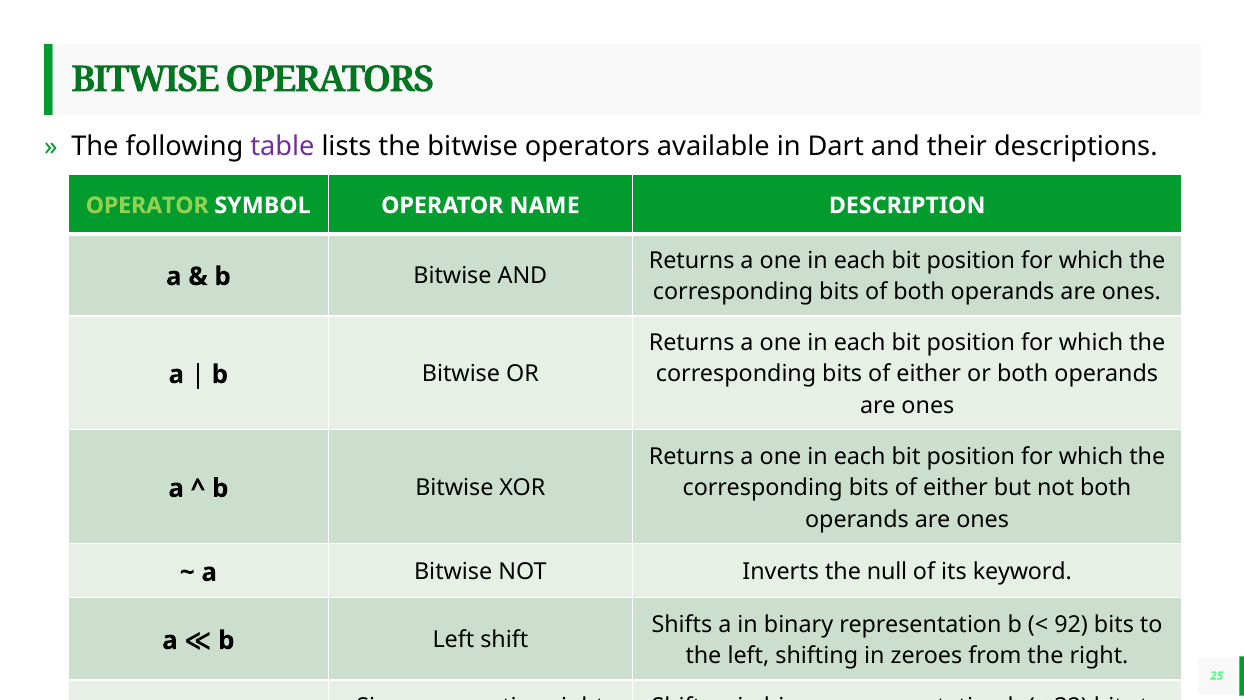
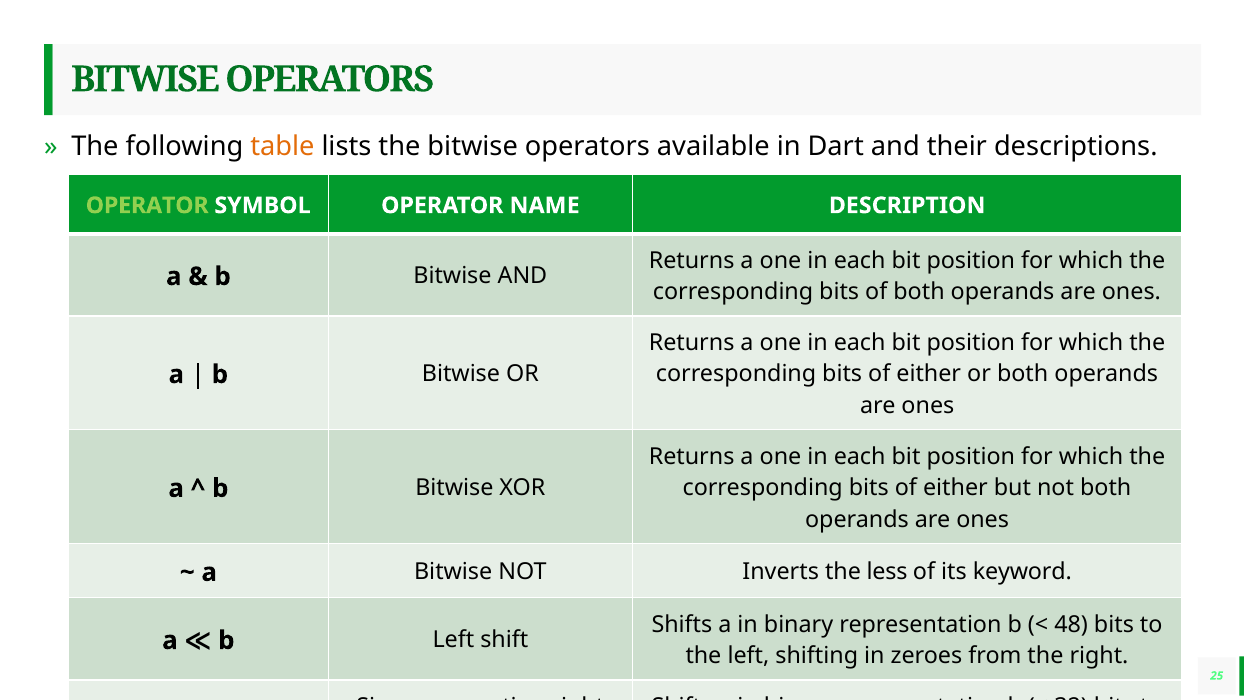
table colour: purple -> orange
null: null -> less
92: 92 -> 48
